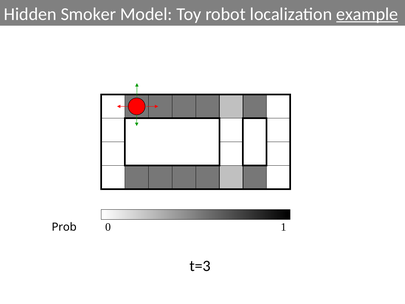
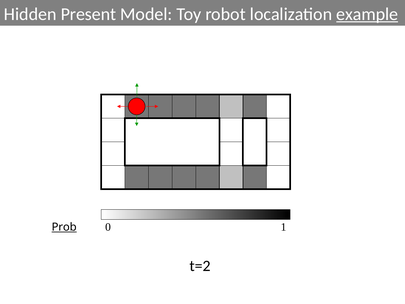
Smoker: Smoker -> Present
Prob underline: none -> present
t=3: t=3 -> t=2
